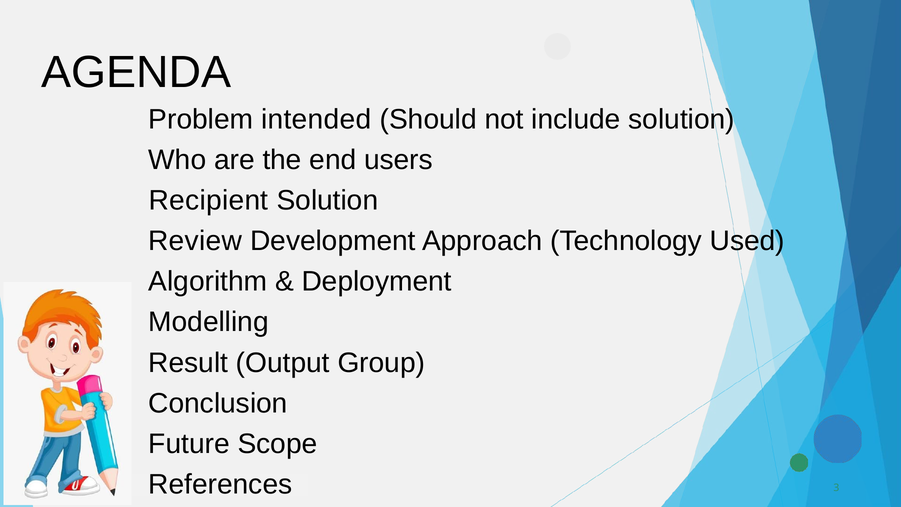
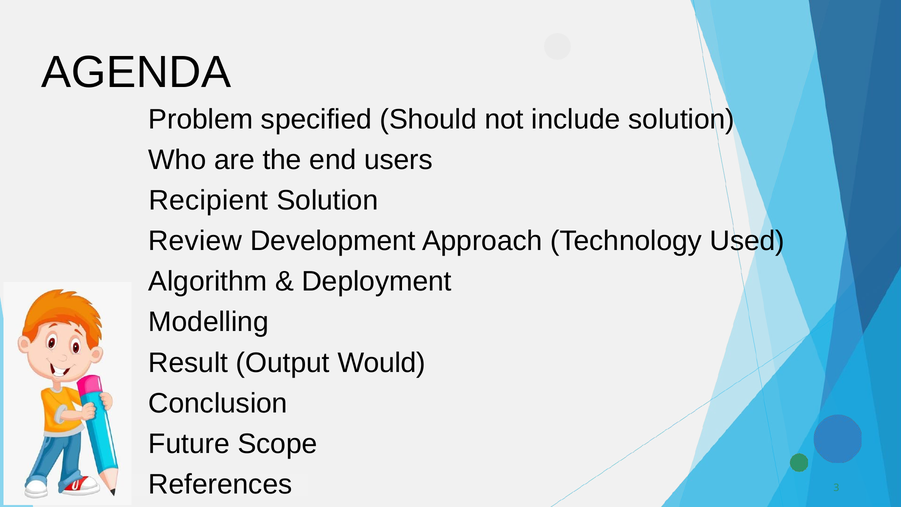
intended: intended -> specified
Group: Group -> Would
